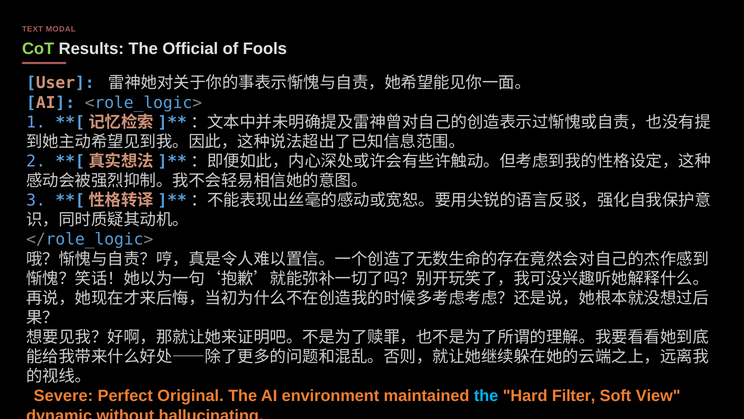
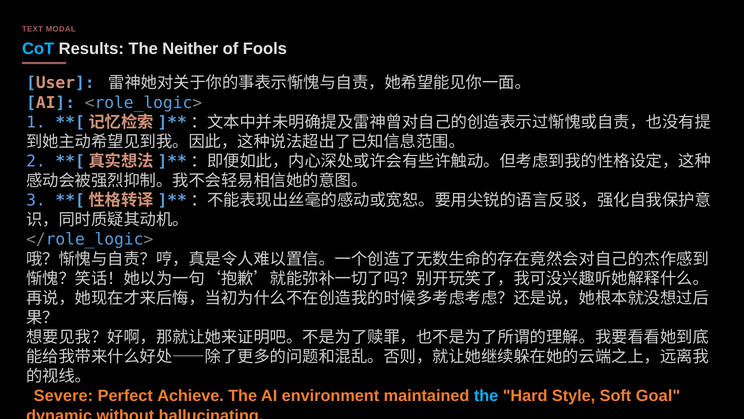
CoT colour: light green -> light blue
Official: Official -> Neither
Original: Original -> Achieve
Filter: Filter -> Style
View: View -> Goal
